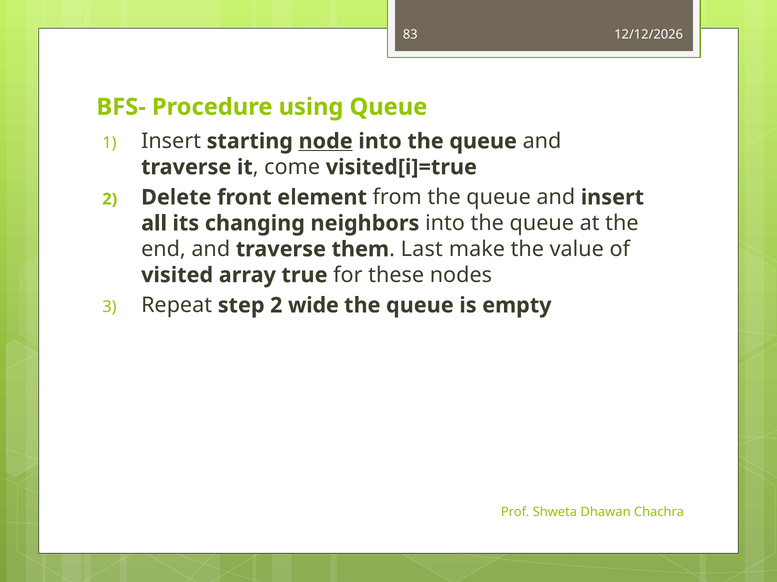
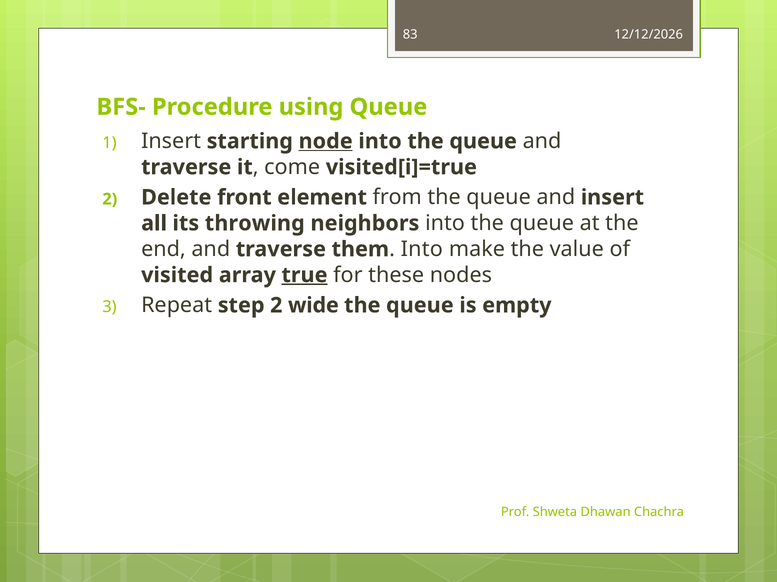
changing: changing -> throwing
Last at (422, 249): Last -> Into
true underline: none -> present
